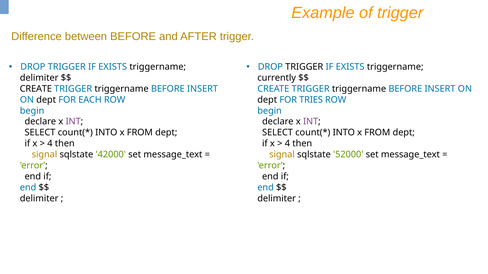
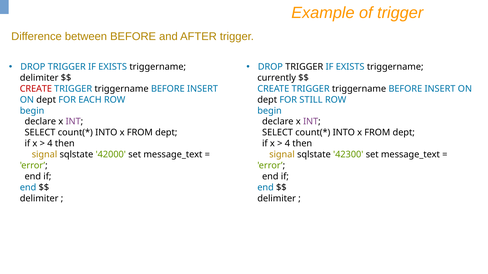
CREATE at (36, 89) colour: black -> red
TRIES: TRIES -> STILL
52000: 52000 -> 42300
